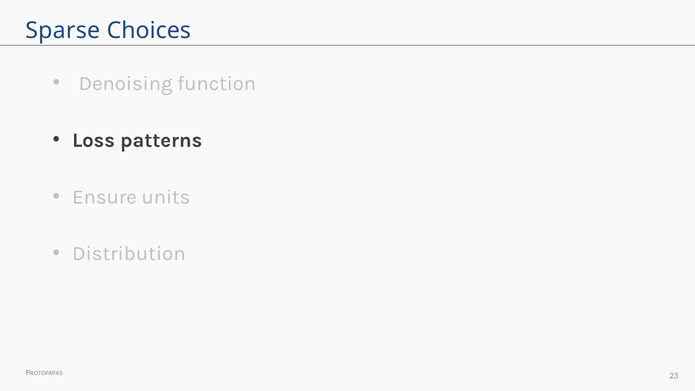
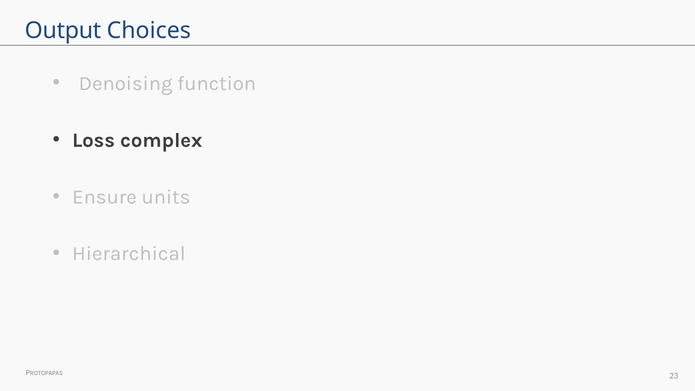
Sparse: Sparse -> Output
patterns: patterns -> complex
Distribution: Distribution -> Hierarchical
